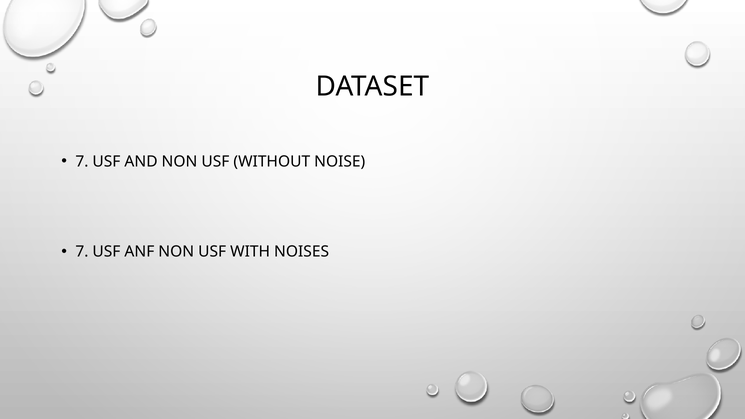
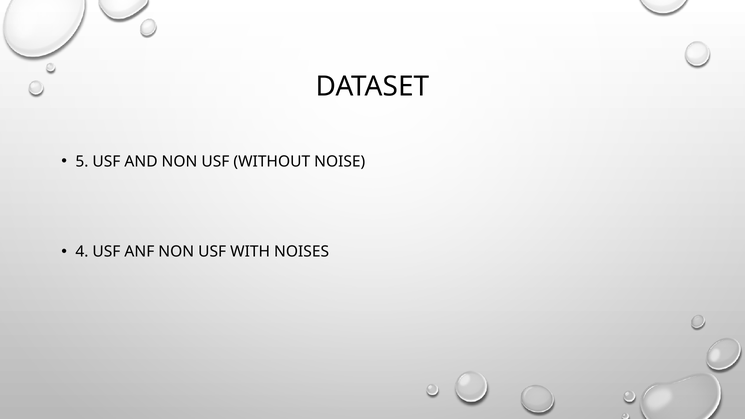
7 at (82, 162): 7 -> 5
7 at (82, 252): 7 -> 4
